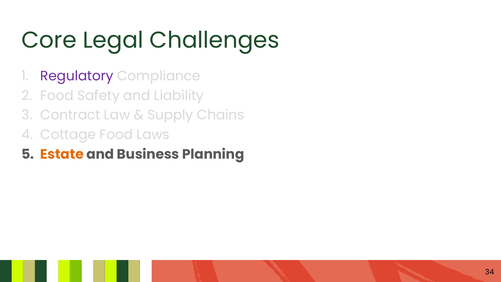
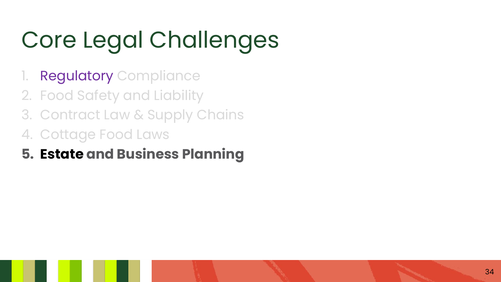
Estate colour: orange -> black
